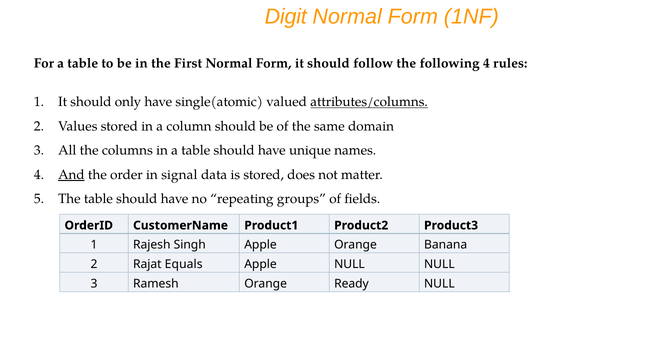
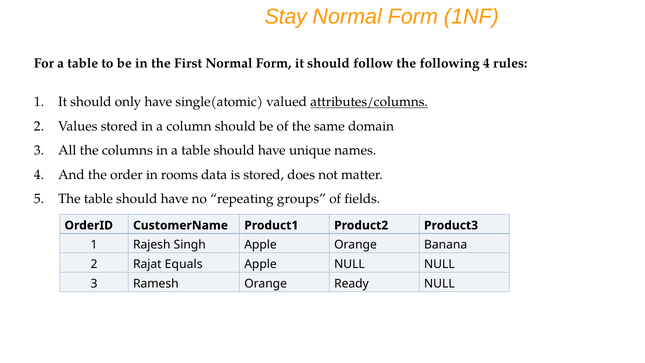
Digit: Digit -> Stay
And underline: present -> none
signal: signal -> rooms
